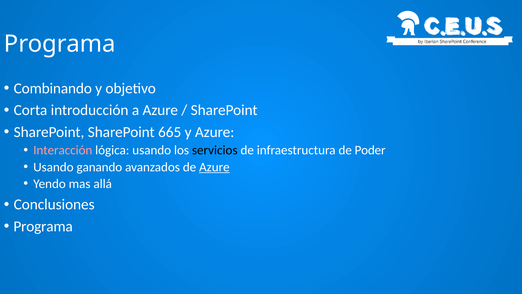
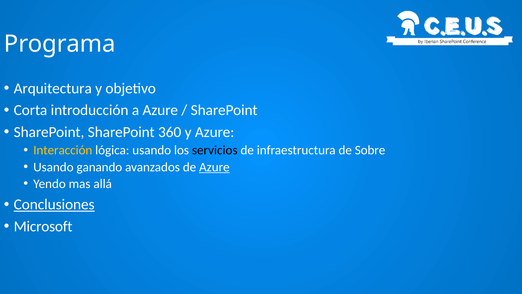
Combinando: Combinando -> Arquitectura
665: 665 -> 360
Interacción colour: pink -> yellow
Poder: Poder -> Sobre
Conclusiones underline: none -> present
Programa at (43, 226): Programa -> Microsoft
